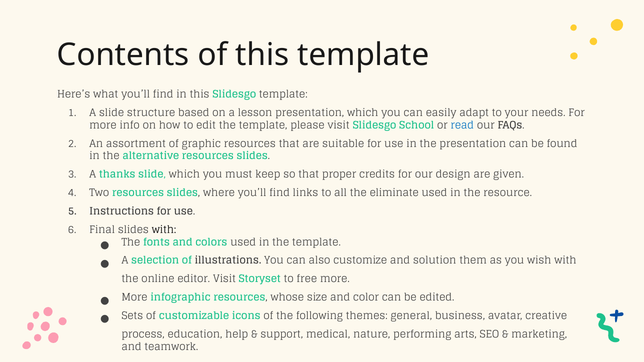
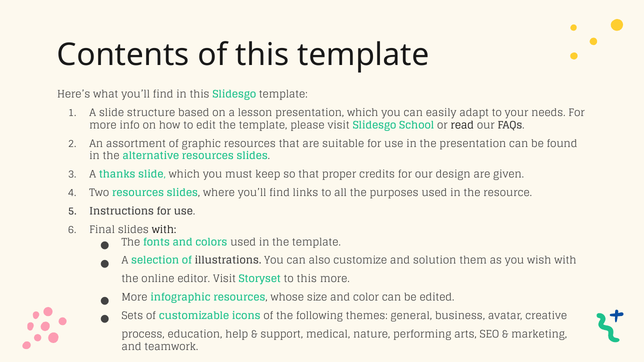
read colour: blue -> black
eliminate: eliminate -> purposes
to free: free -> this
